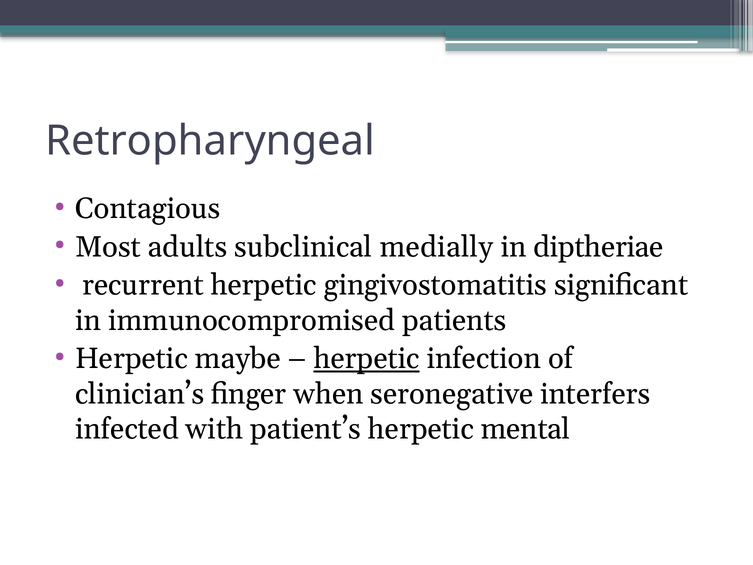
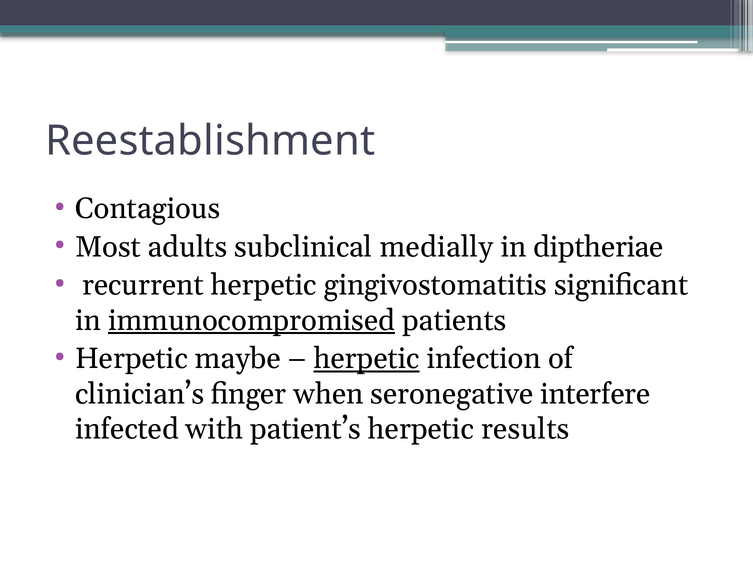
Retropharyngeal: Retropharyngeal -> Reestablishment
immunocompromised underline: none -> present
interfers: interfers -> interfere
mental: mental -> results
